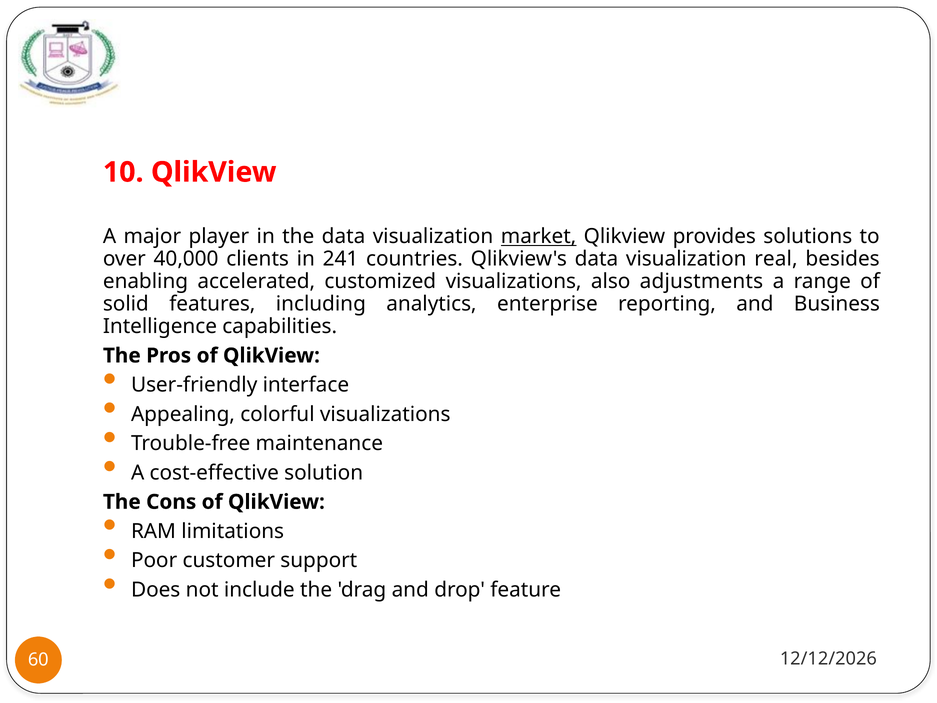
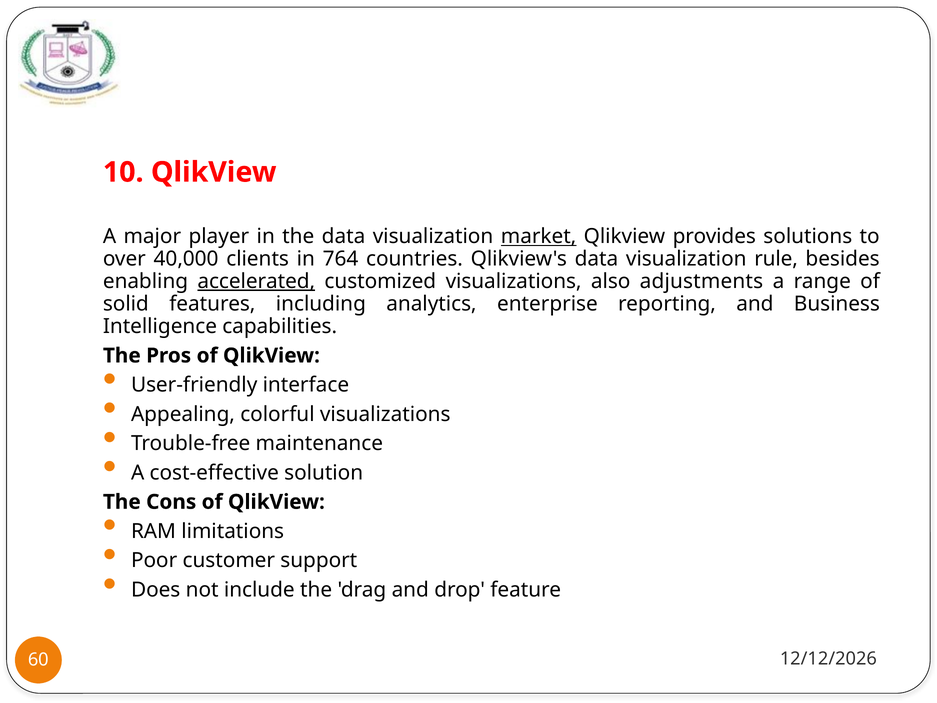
241: 241 -> 764
real: real -> rule
accelerated underline: none -> present
